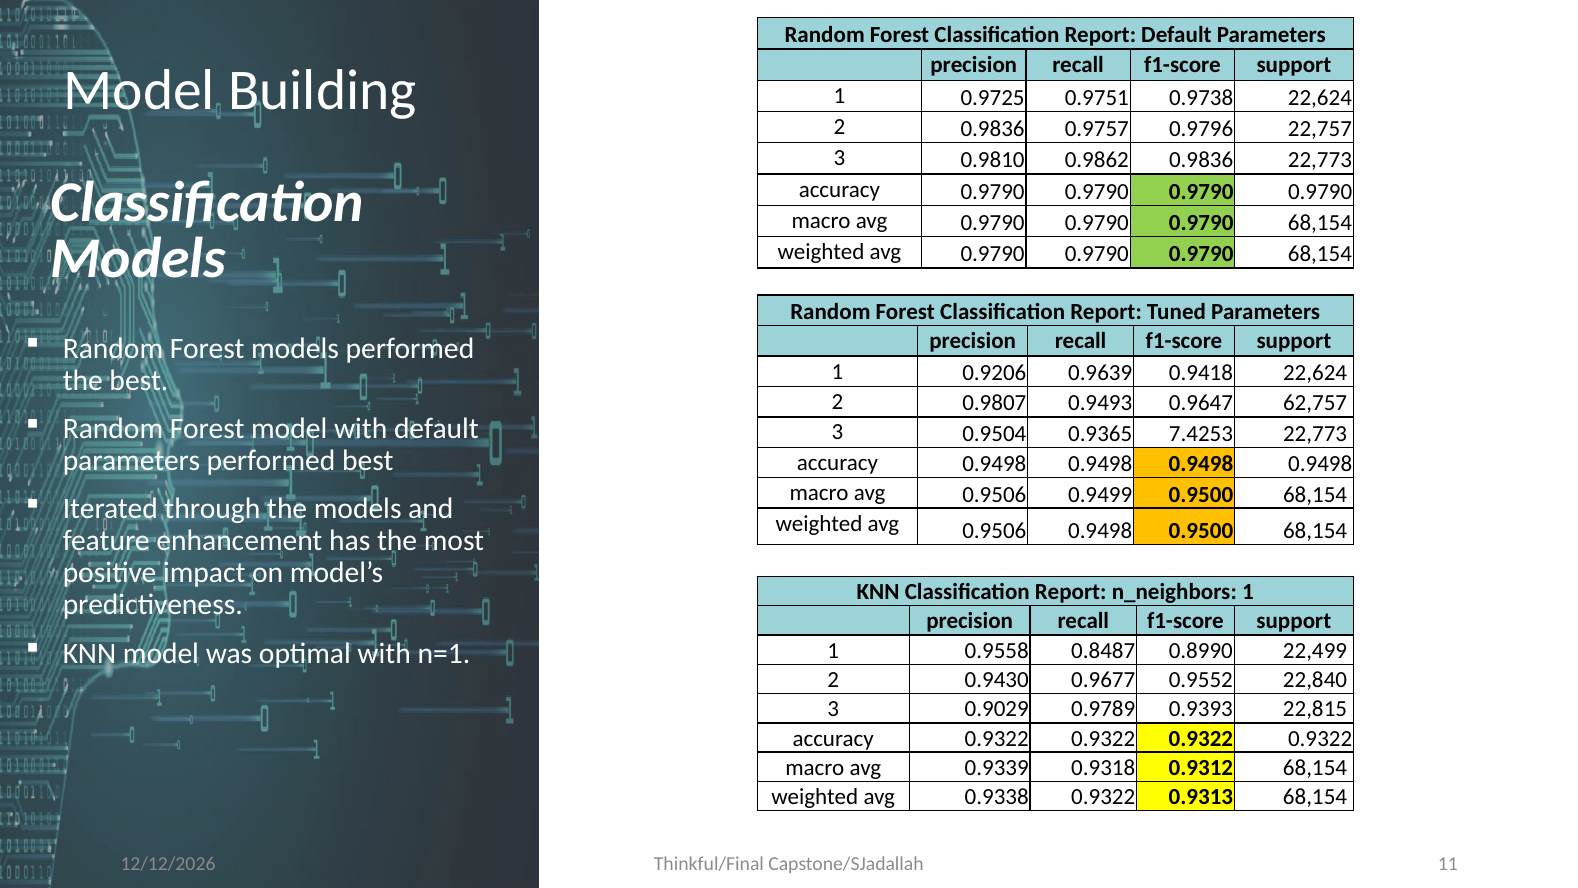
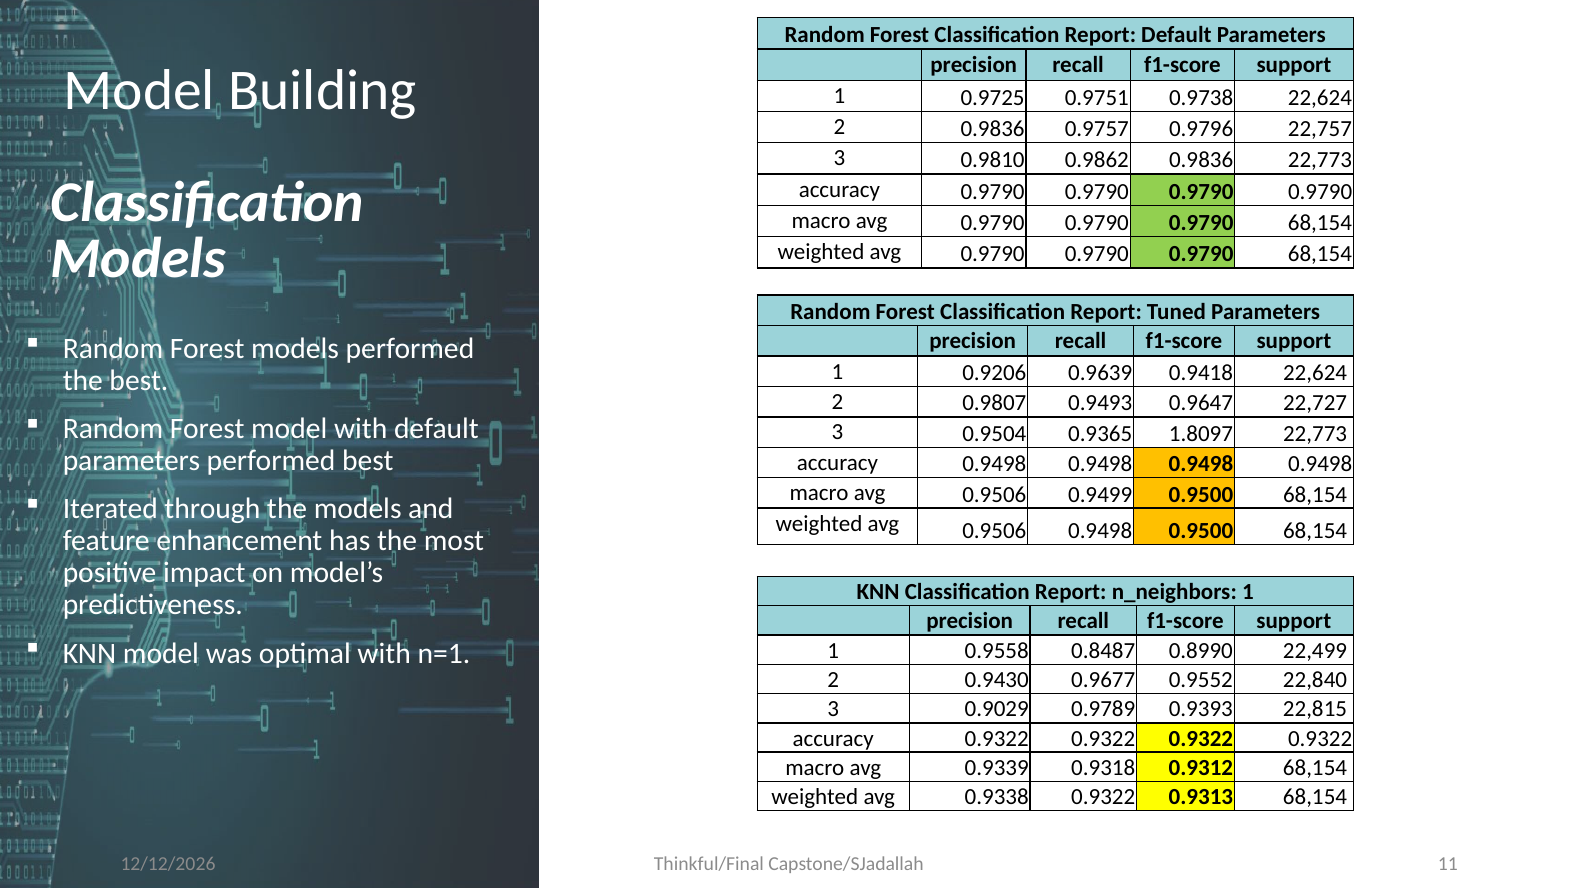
62,757: 62,757 -> 22,727
7.4253: 7.4253 -> 1.8097
